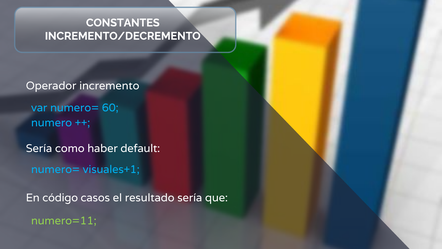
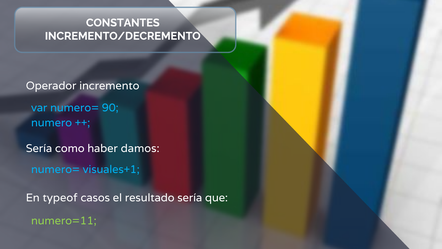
60: 60 -> 90
default: default -> damos
código: código -> typeof
